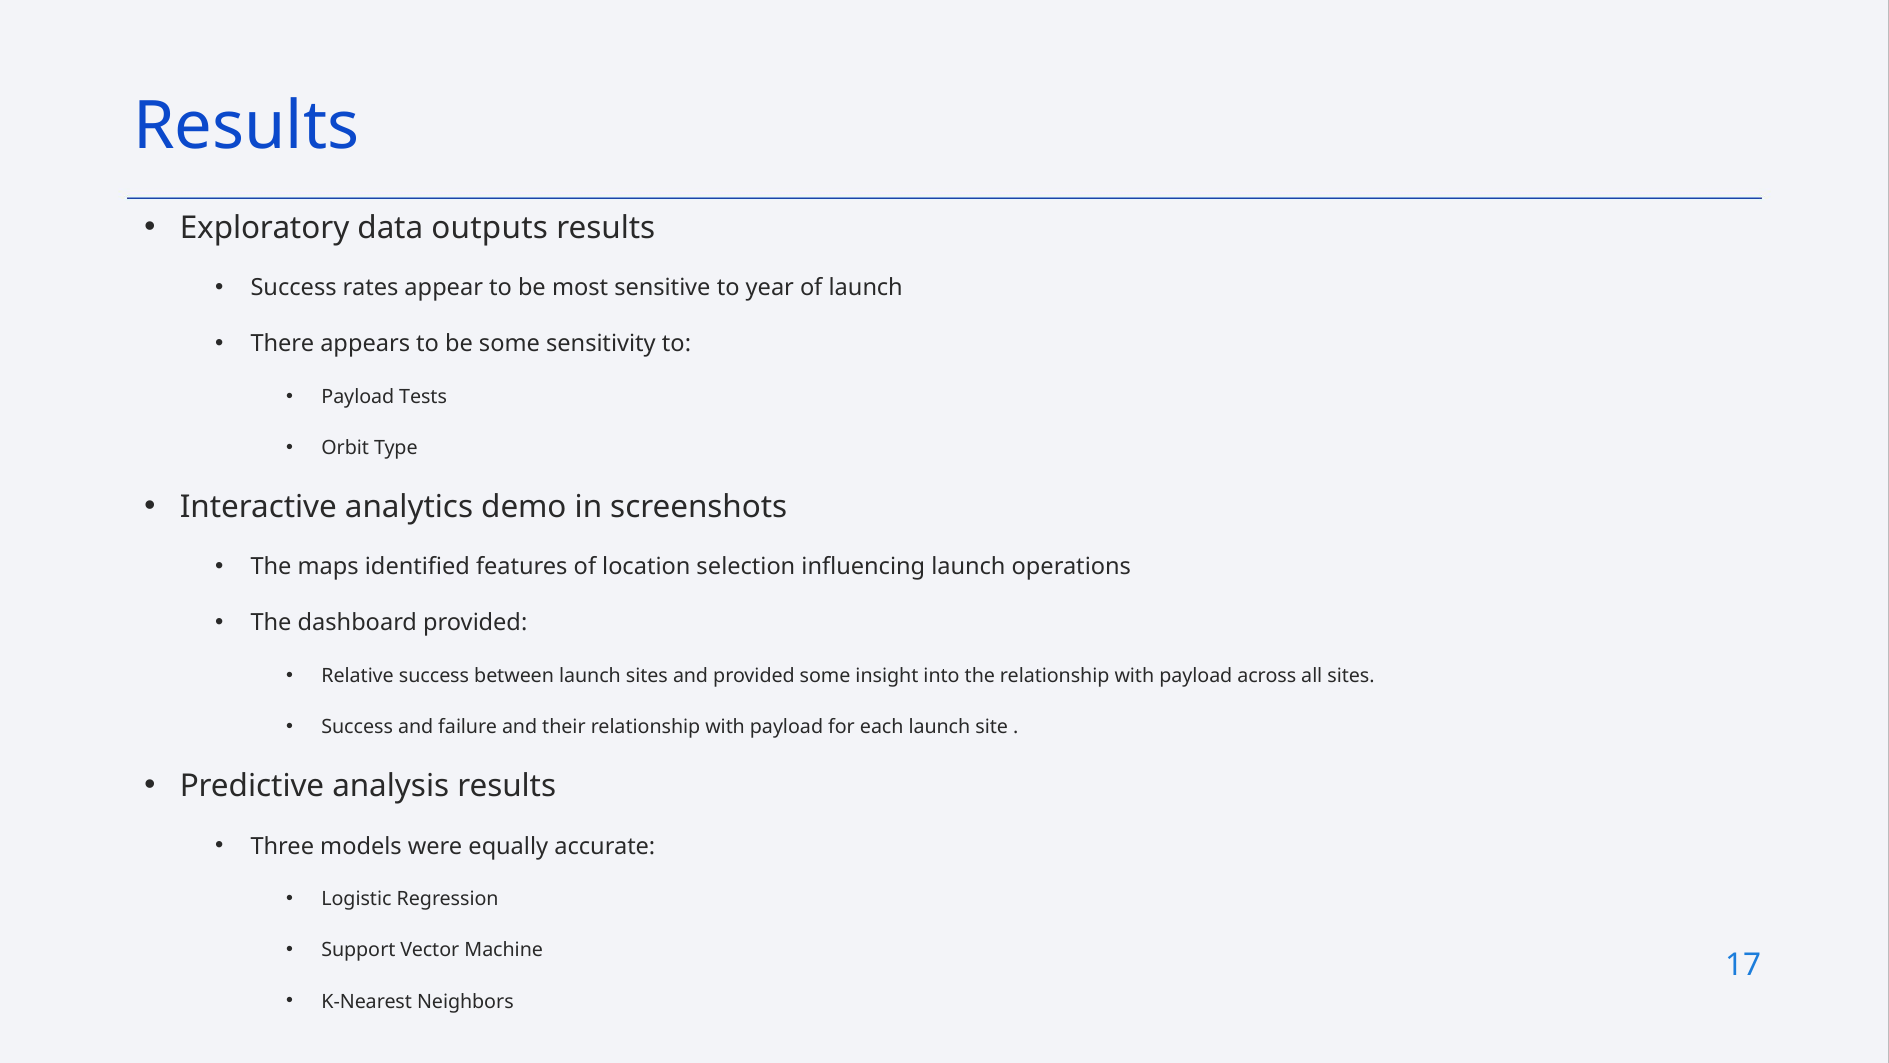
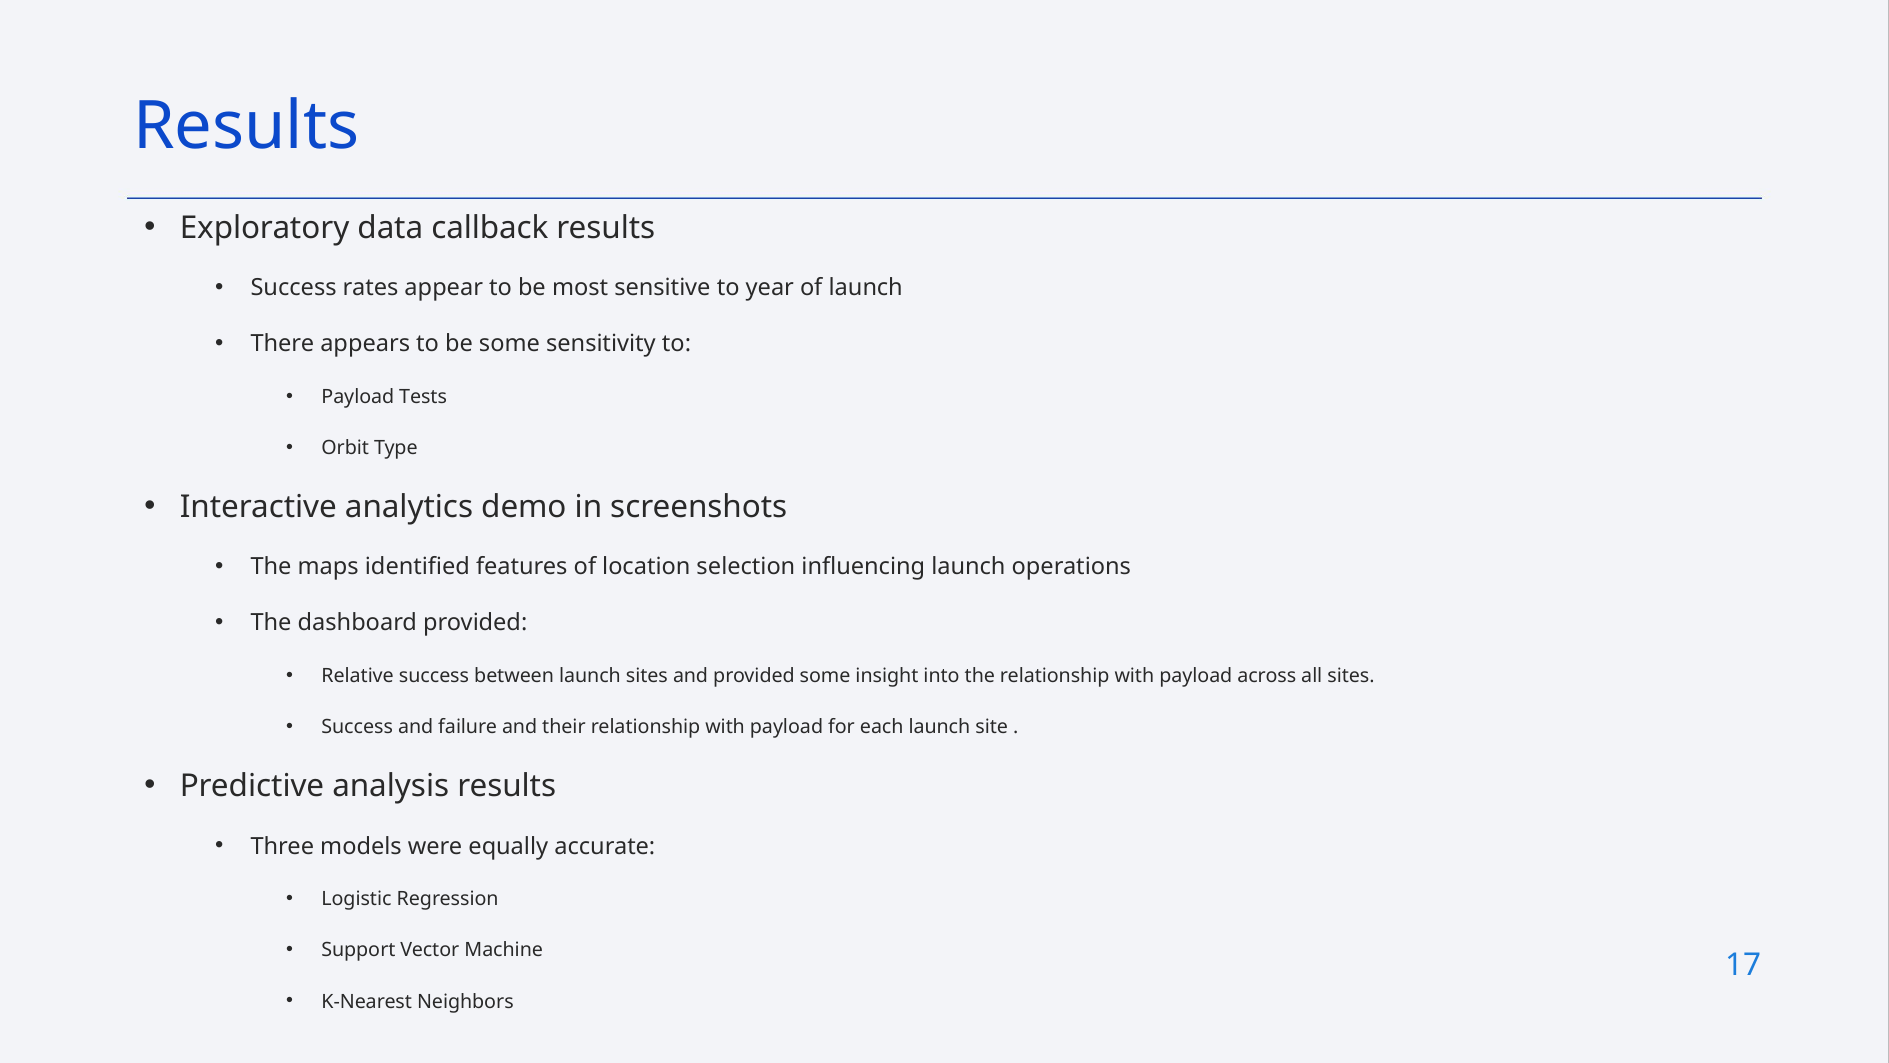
outputs: outputs -> callback
